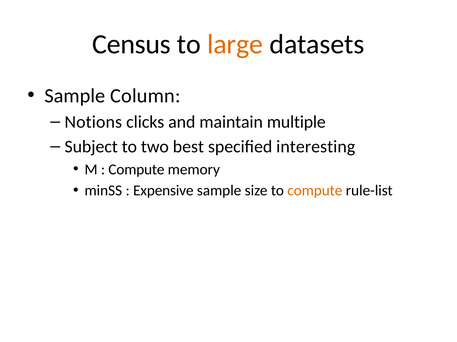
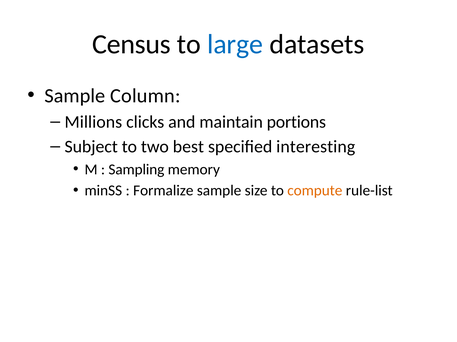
large colour: orange -> blue
Notions: Notions -> Millions
multiple: multiple -> portions
Compute at (136, 170): Compute -> Sampling
Expensive: Expensive -> Formalize
